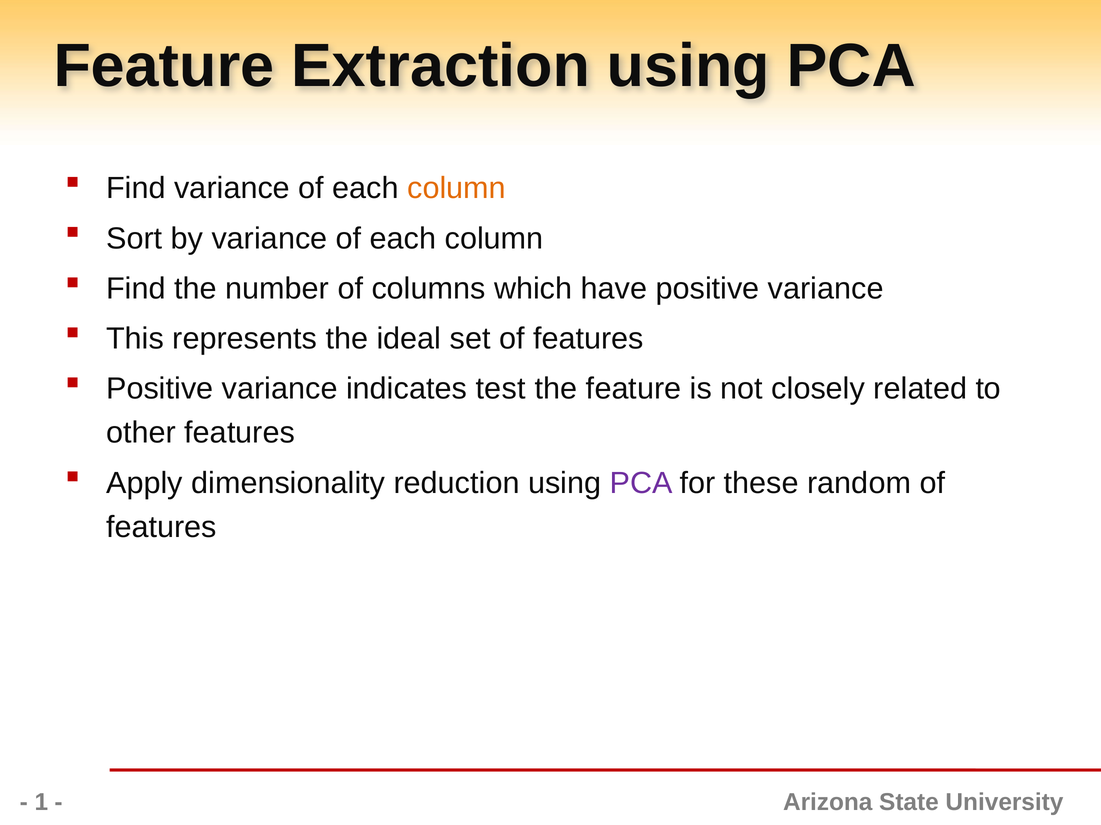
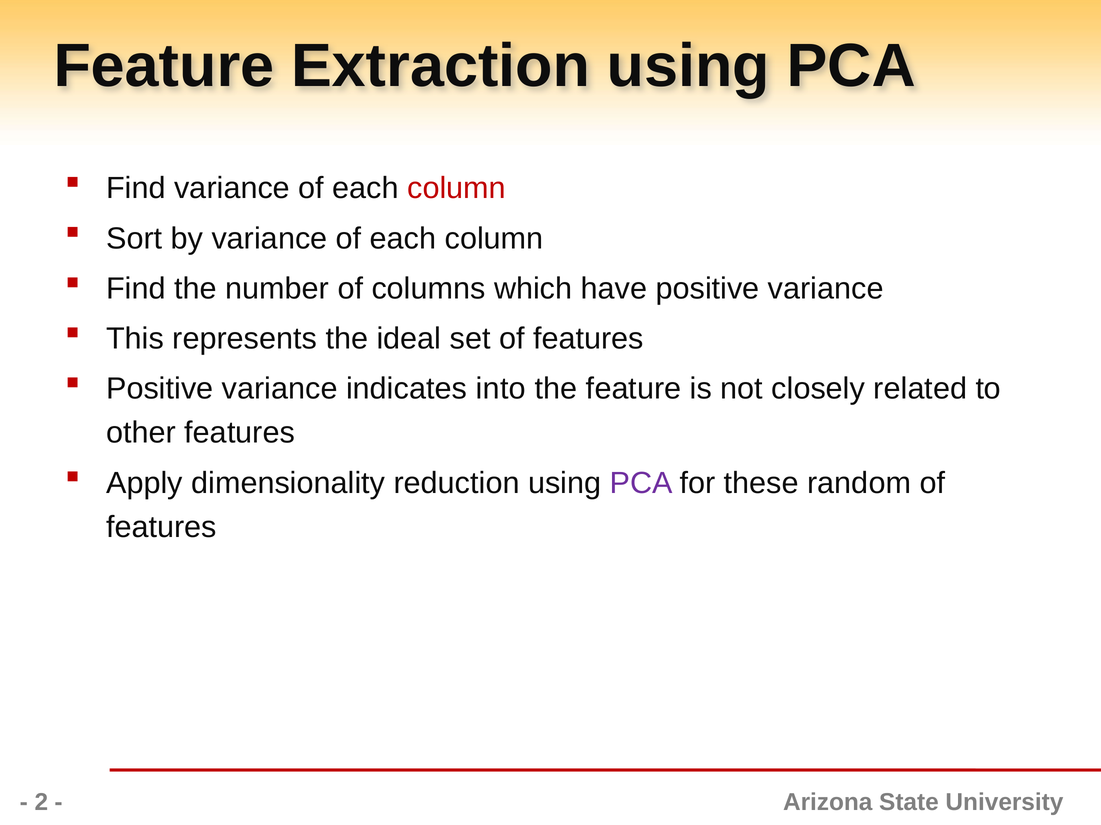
column at (457, 189) colour: orange -> red
test: test -> into
1: 1 -> 2
